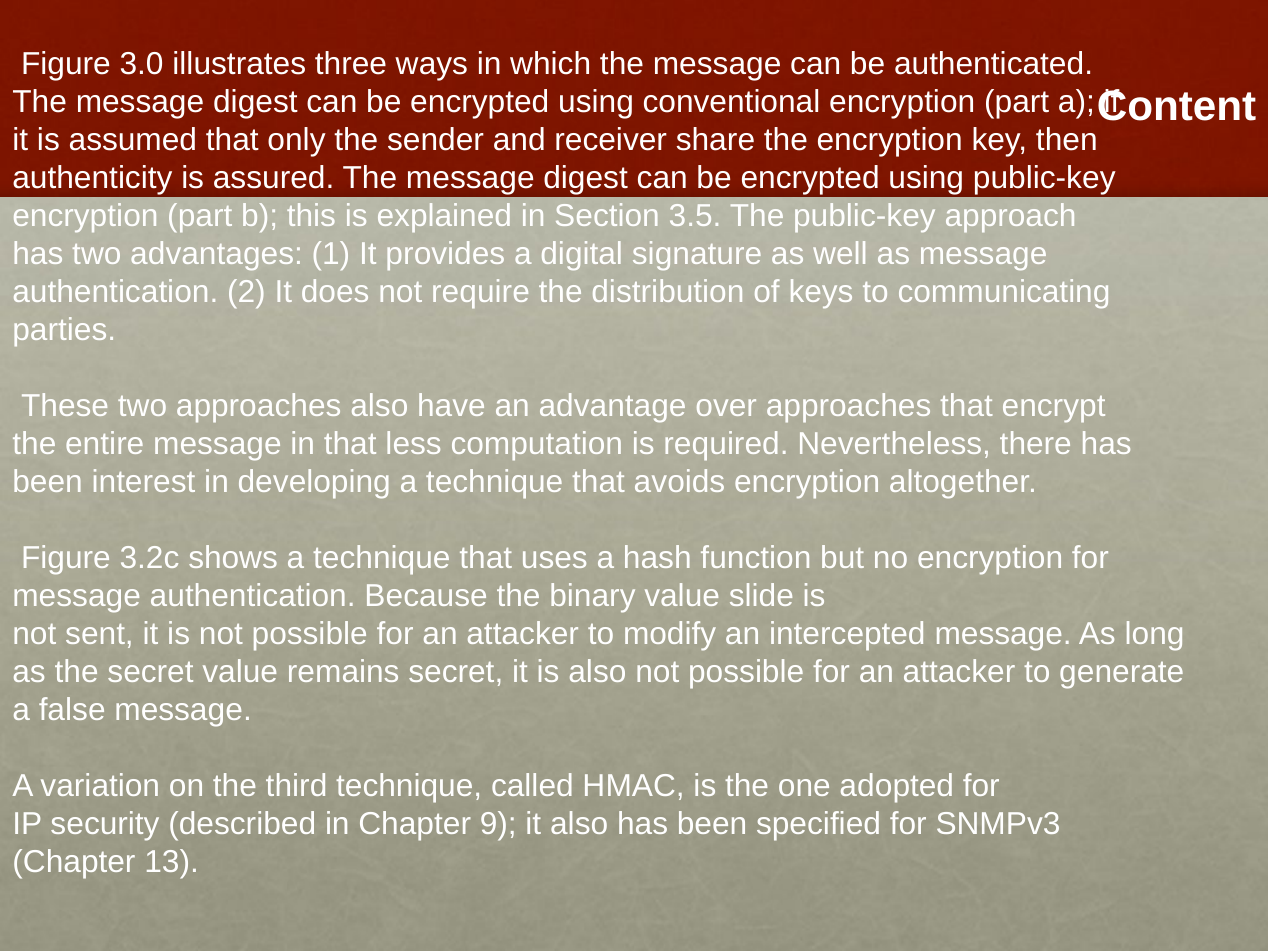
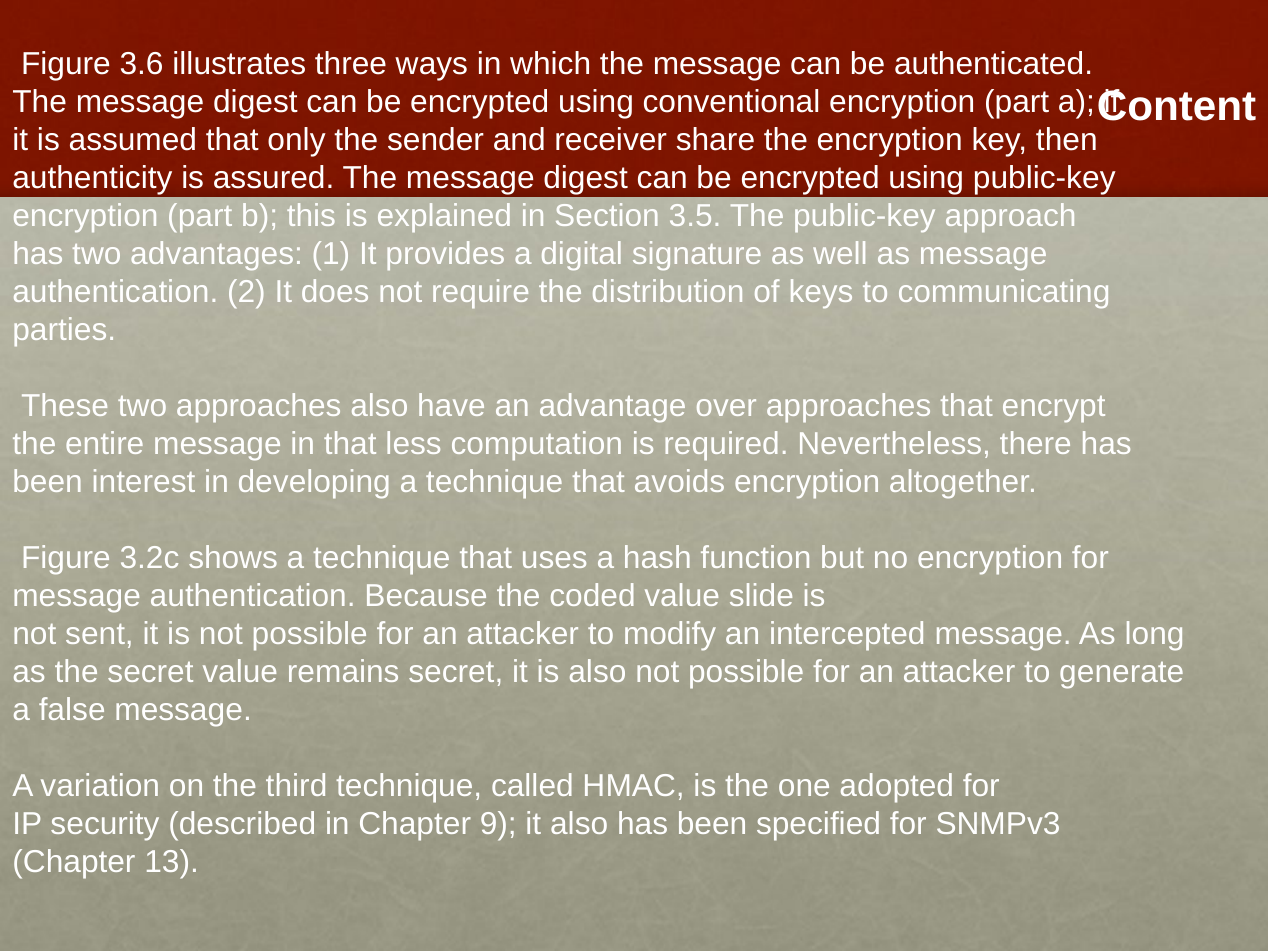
3.0: 3.0 -> 3.6
binary: binary -> coded
